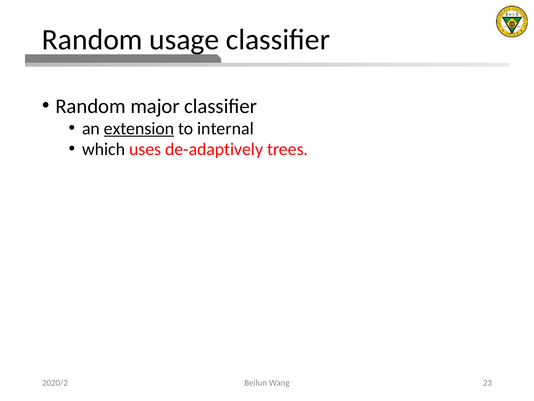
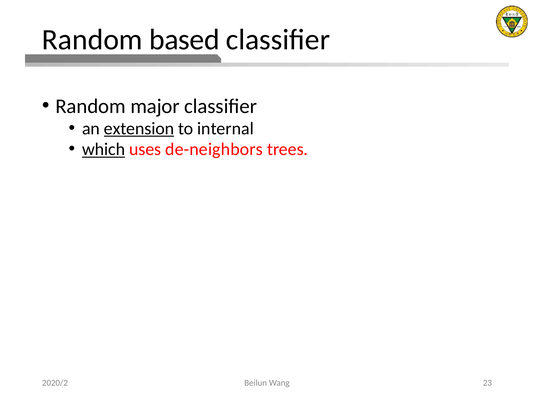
usage: usage -> based
which underline: none -> present
de-adaptively: de-adaptively -> de-neighbors
